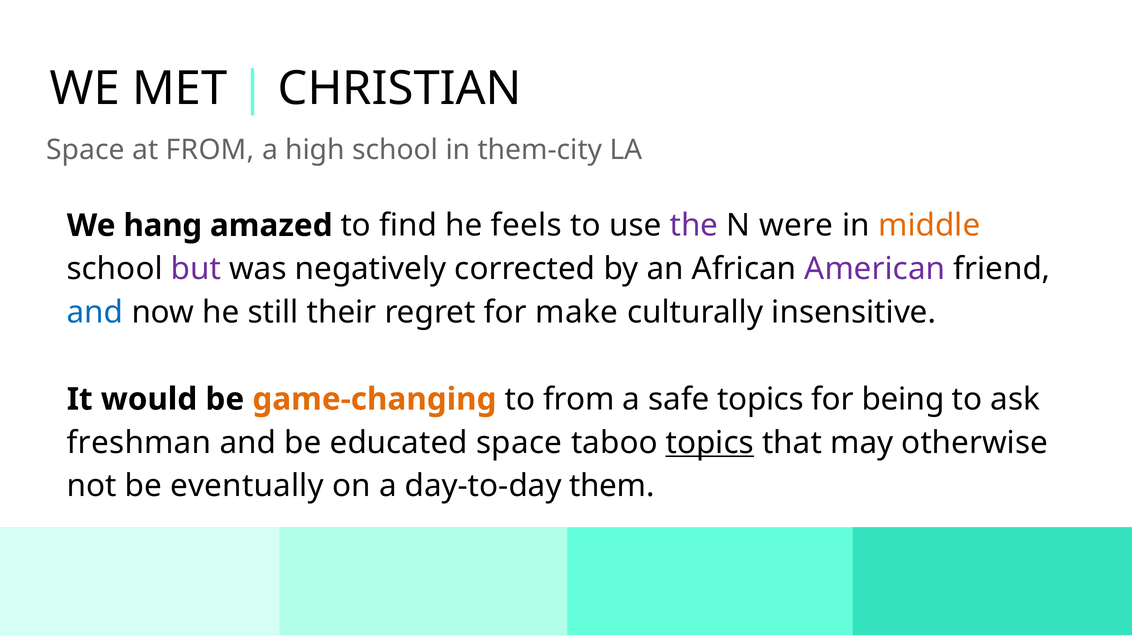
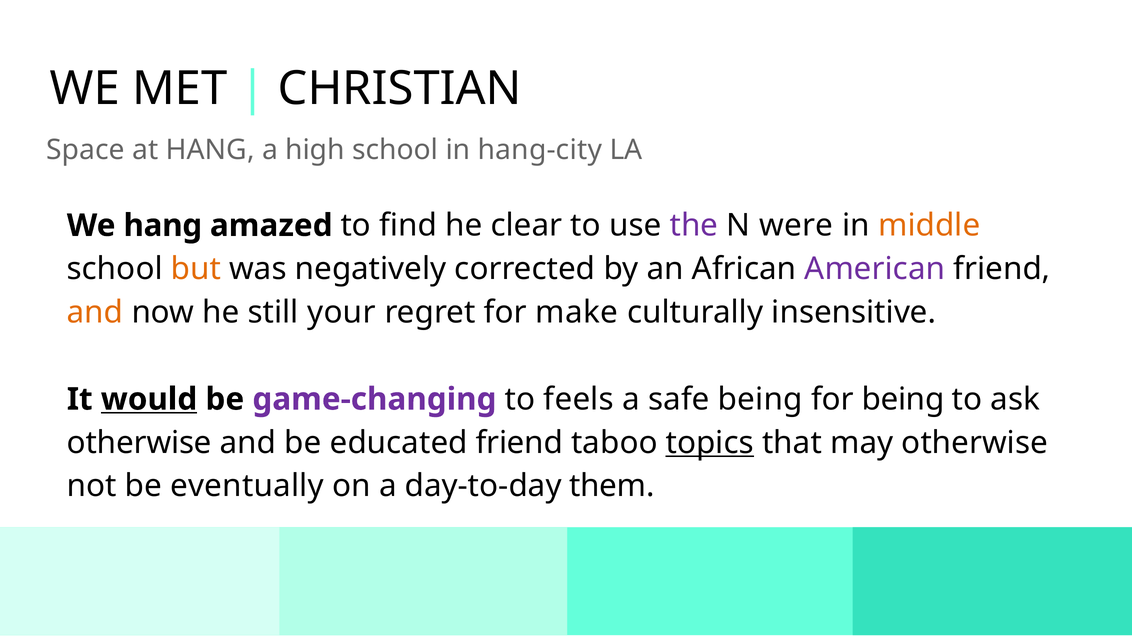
at FROM: FROM -> HANG
them-city: them-city -> hang-city
feels: feels -> clear
but colour: purple -> orange
and at (95, 312) colour: blue -> orange
their: their -> your
would underline: none -> present
game-changing colour: orange -> purple
to from: from -> feels
safe topics: topics -> being
freshman at (139, 443): freshman -> otherwise
educated space: space -> friend
